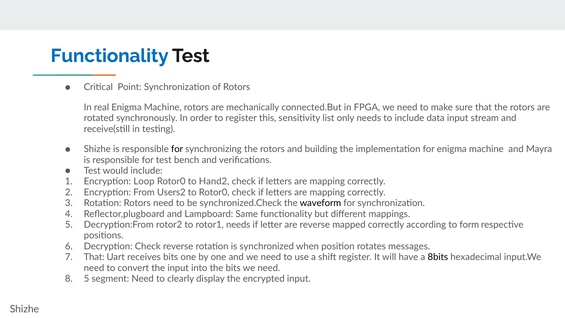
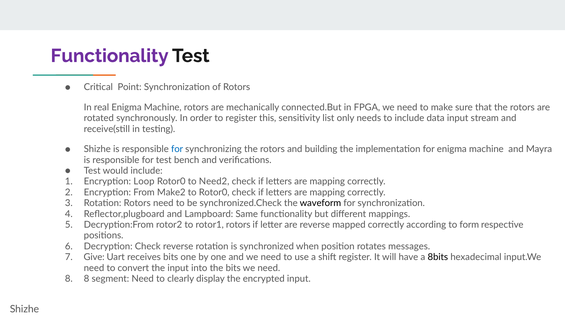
Functionality at (110, 56) colour: blue -> purple
for at (177, 149) colour: black -> blue
Hand2: Hand2 -> Need2
Users2: Users2 -> Make2
rotor1 needs: needs -> rotors
7 That: That -> Give
5 at (87, 279): 5 -> 8
